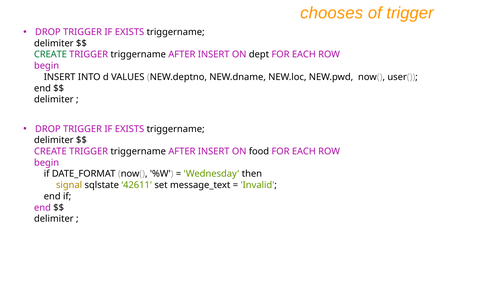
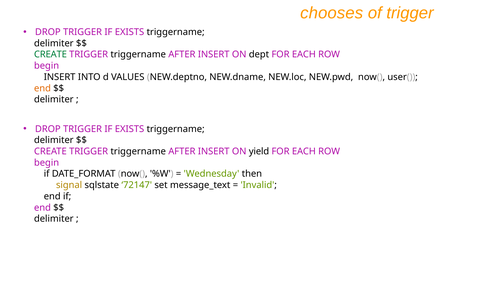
end at (42, 88) colour: black -> orange
food: food -> yield
42611: 42611 -> 72147
